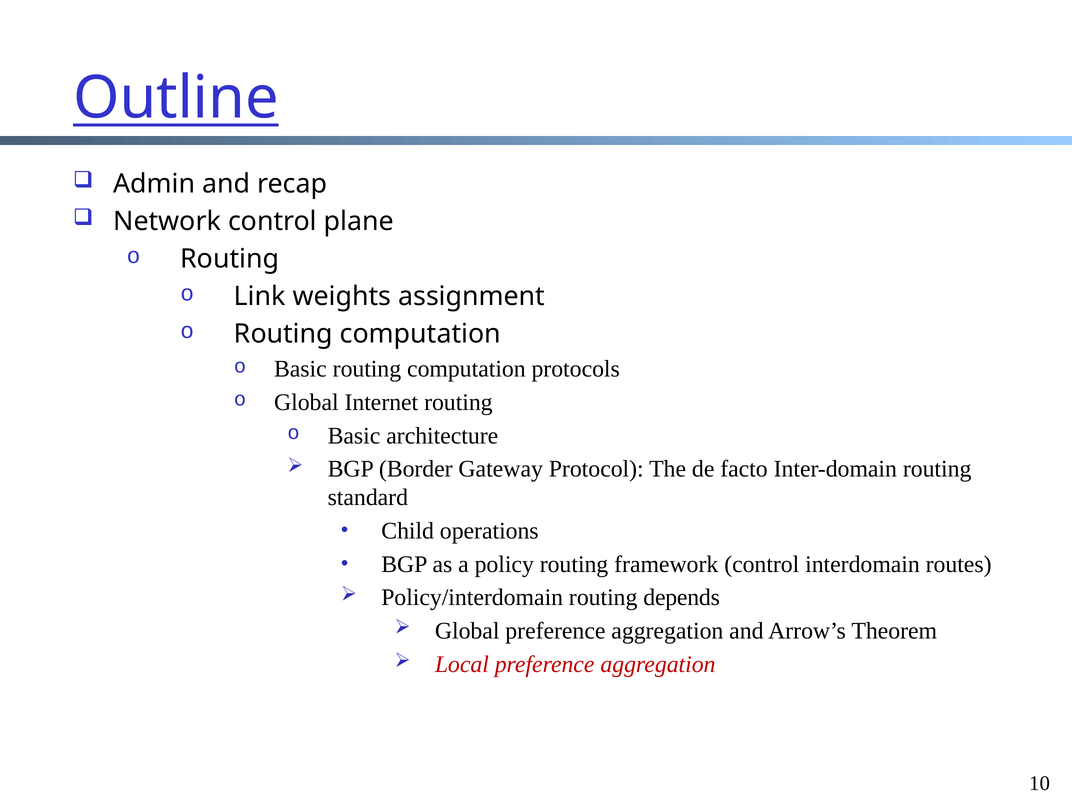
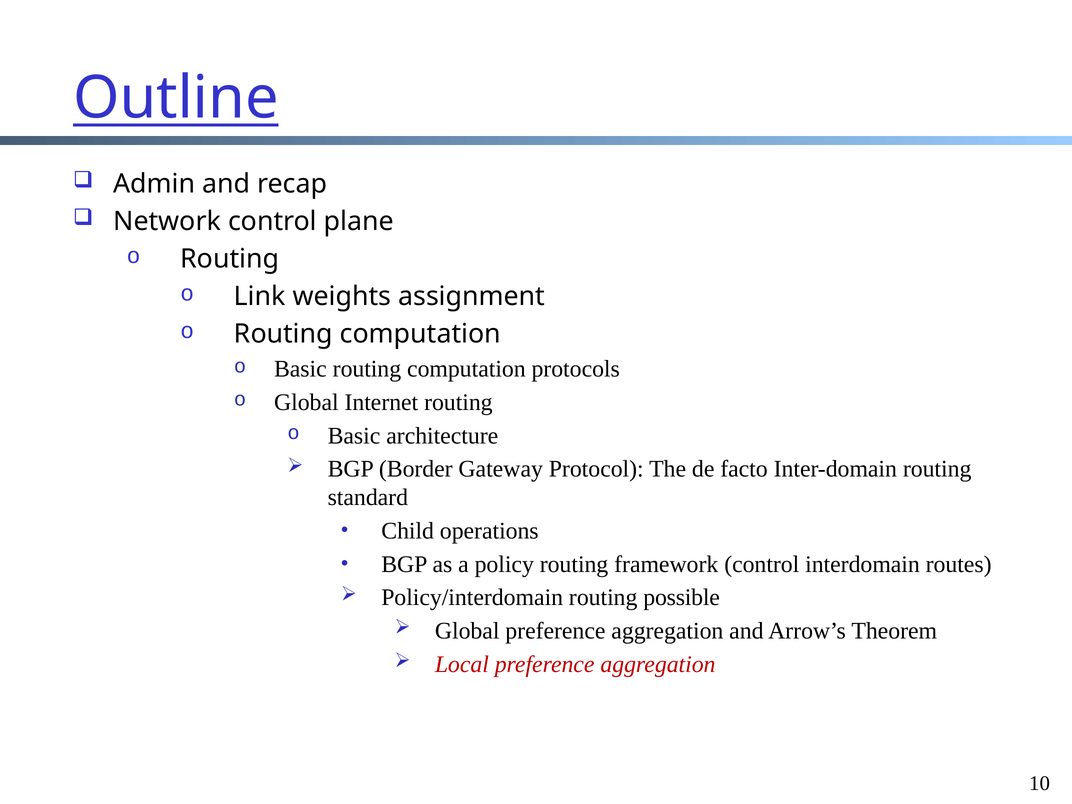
depends: depends -> possible
